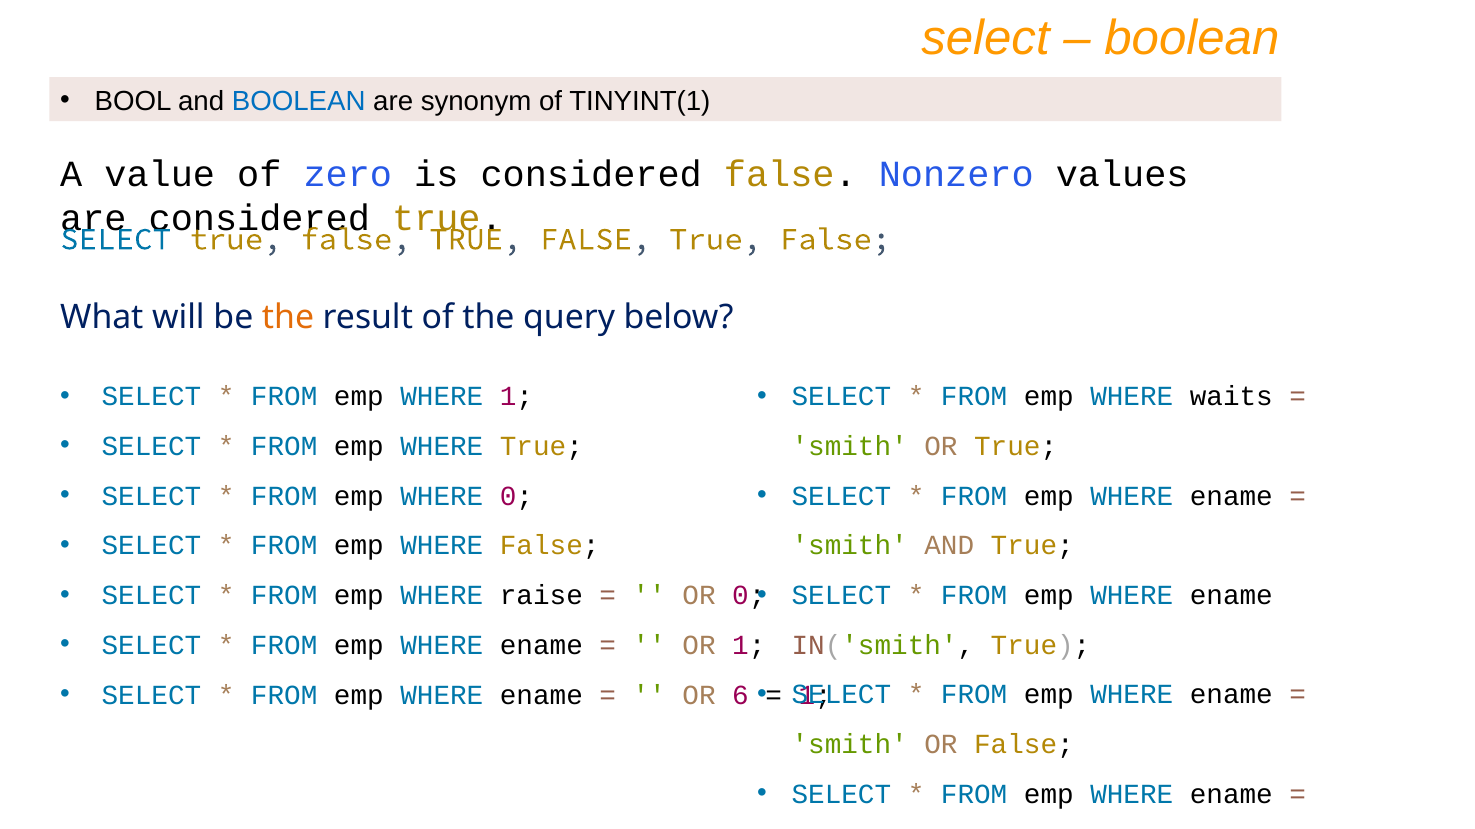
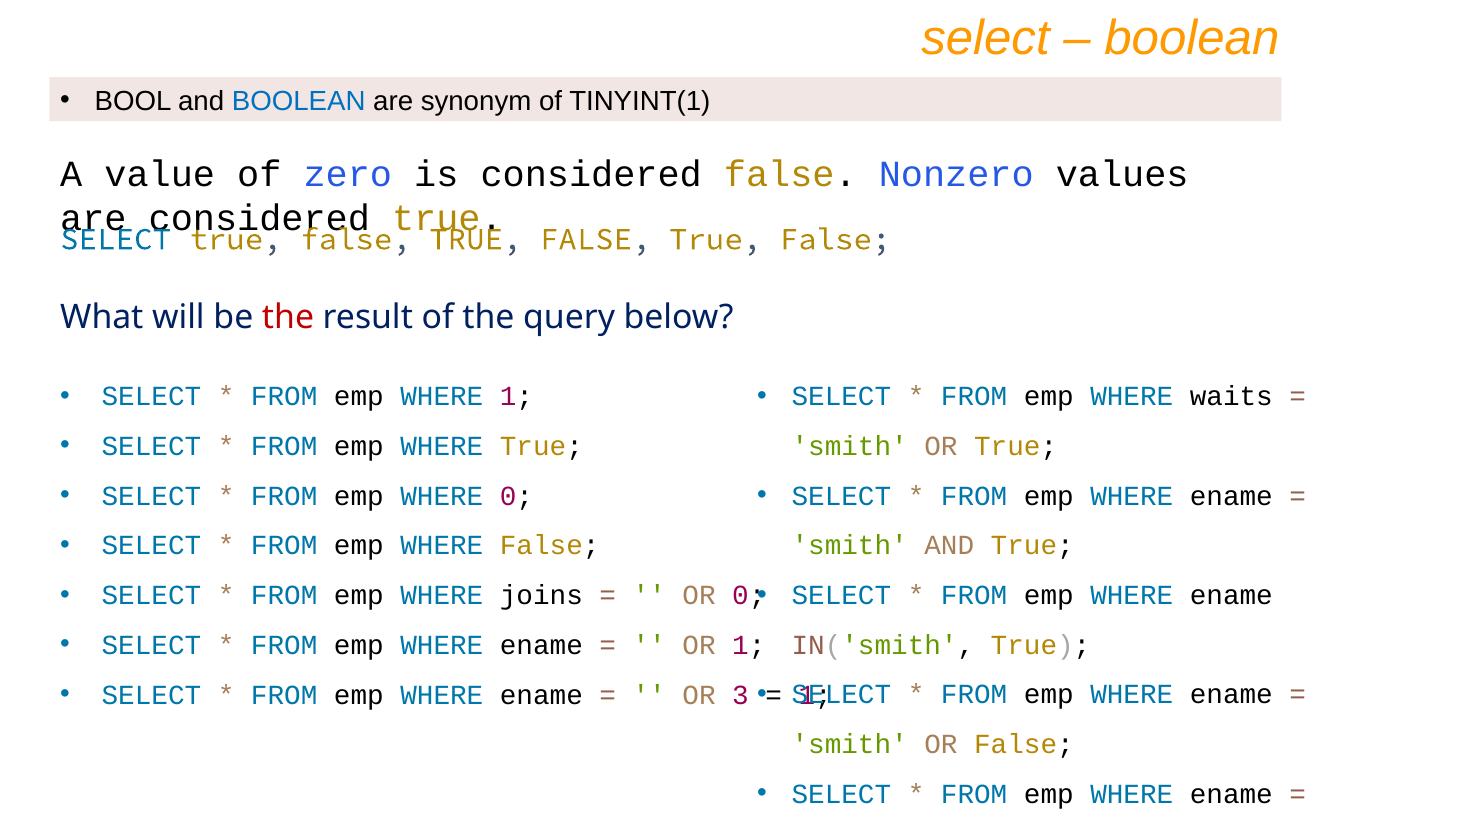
the at (288, 317) colour: orange -> red
raise: raise -> joins
6: 6 -> 3
